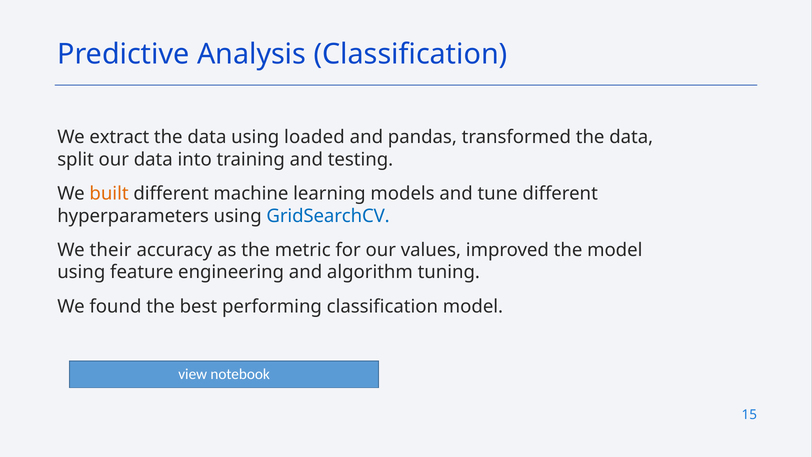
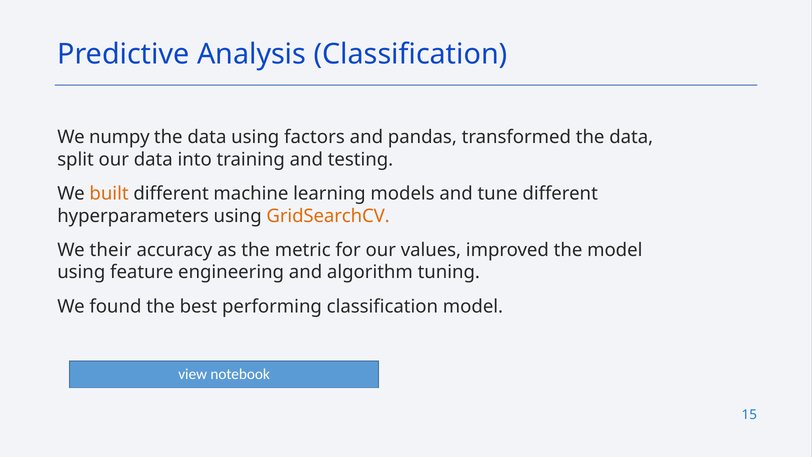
extract: extract -> numpy
loaded: loaded -> factors
GridSearchCV colour: blue -> orange
